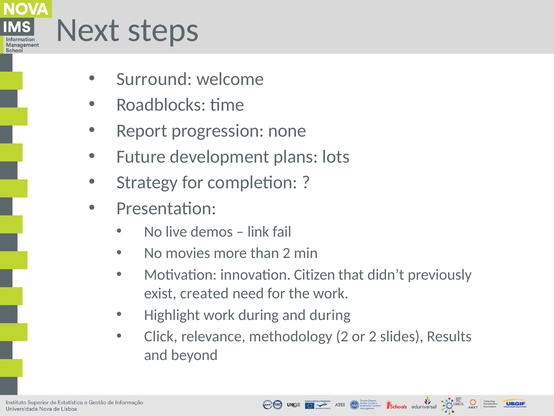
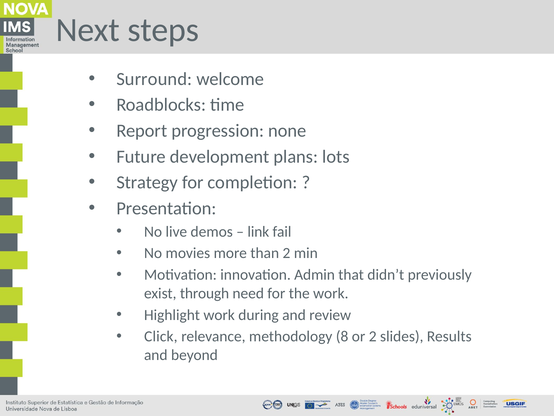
Citizen: Citizen -> Admin
created: created -> through
and during: during -> review
methodology 2: 2 -> 8
